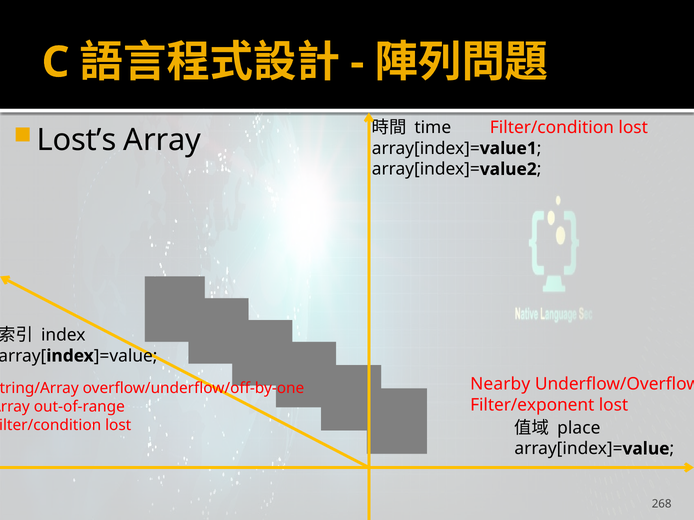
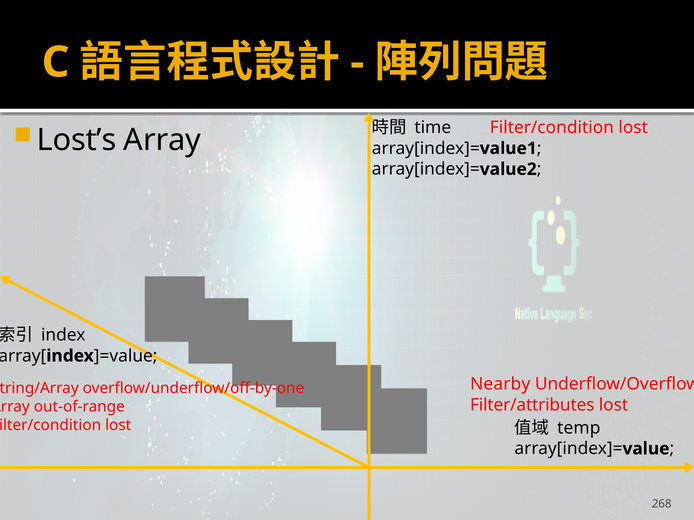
Filter/exponent: Filter/exponent -> Filter/attributes
place: place -> temp
